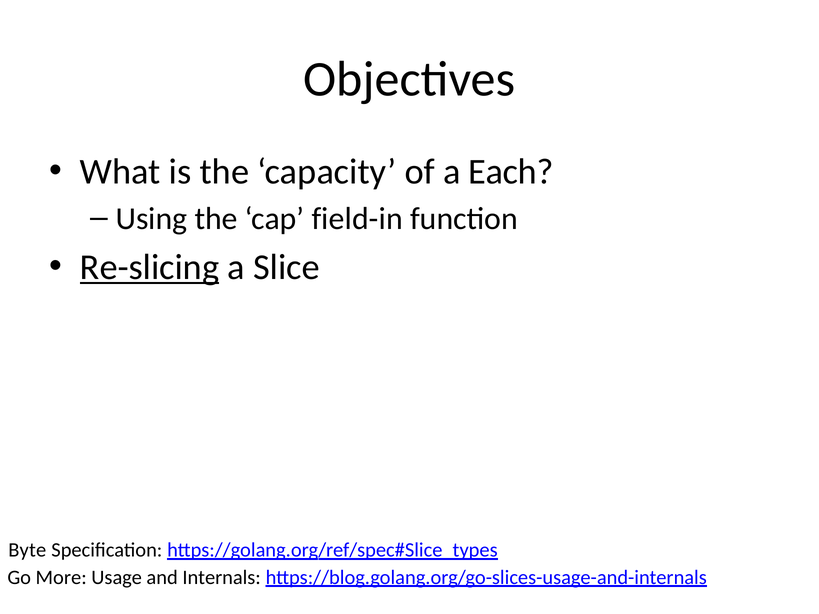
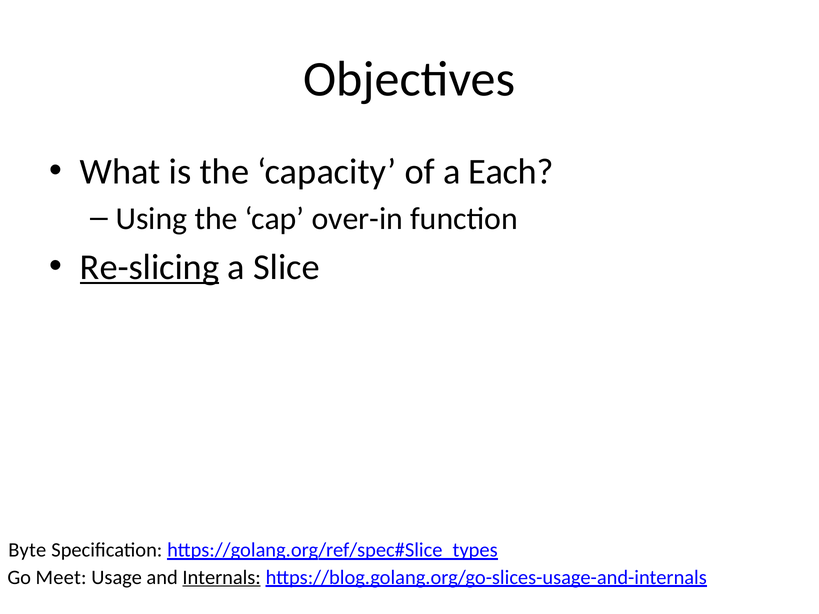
field-in: field-in -> over-in
More: More -> Meet
Internals underline: none -> present
